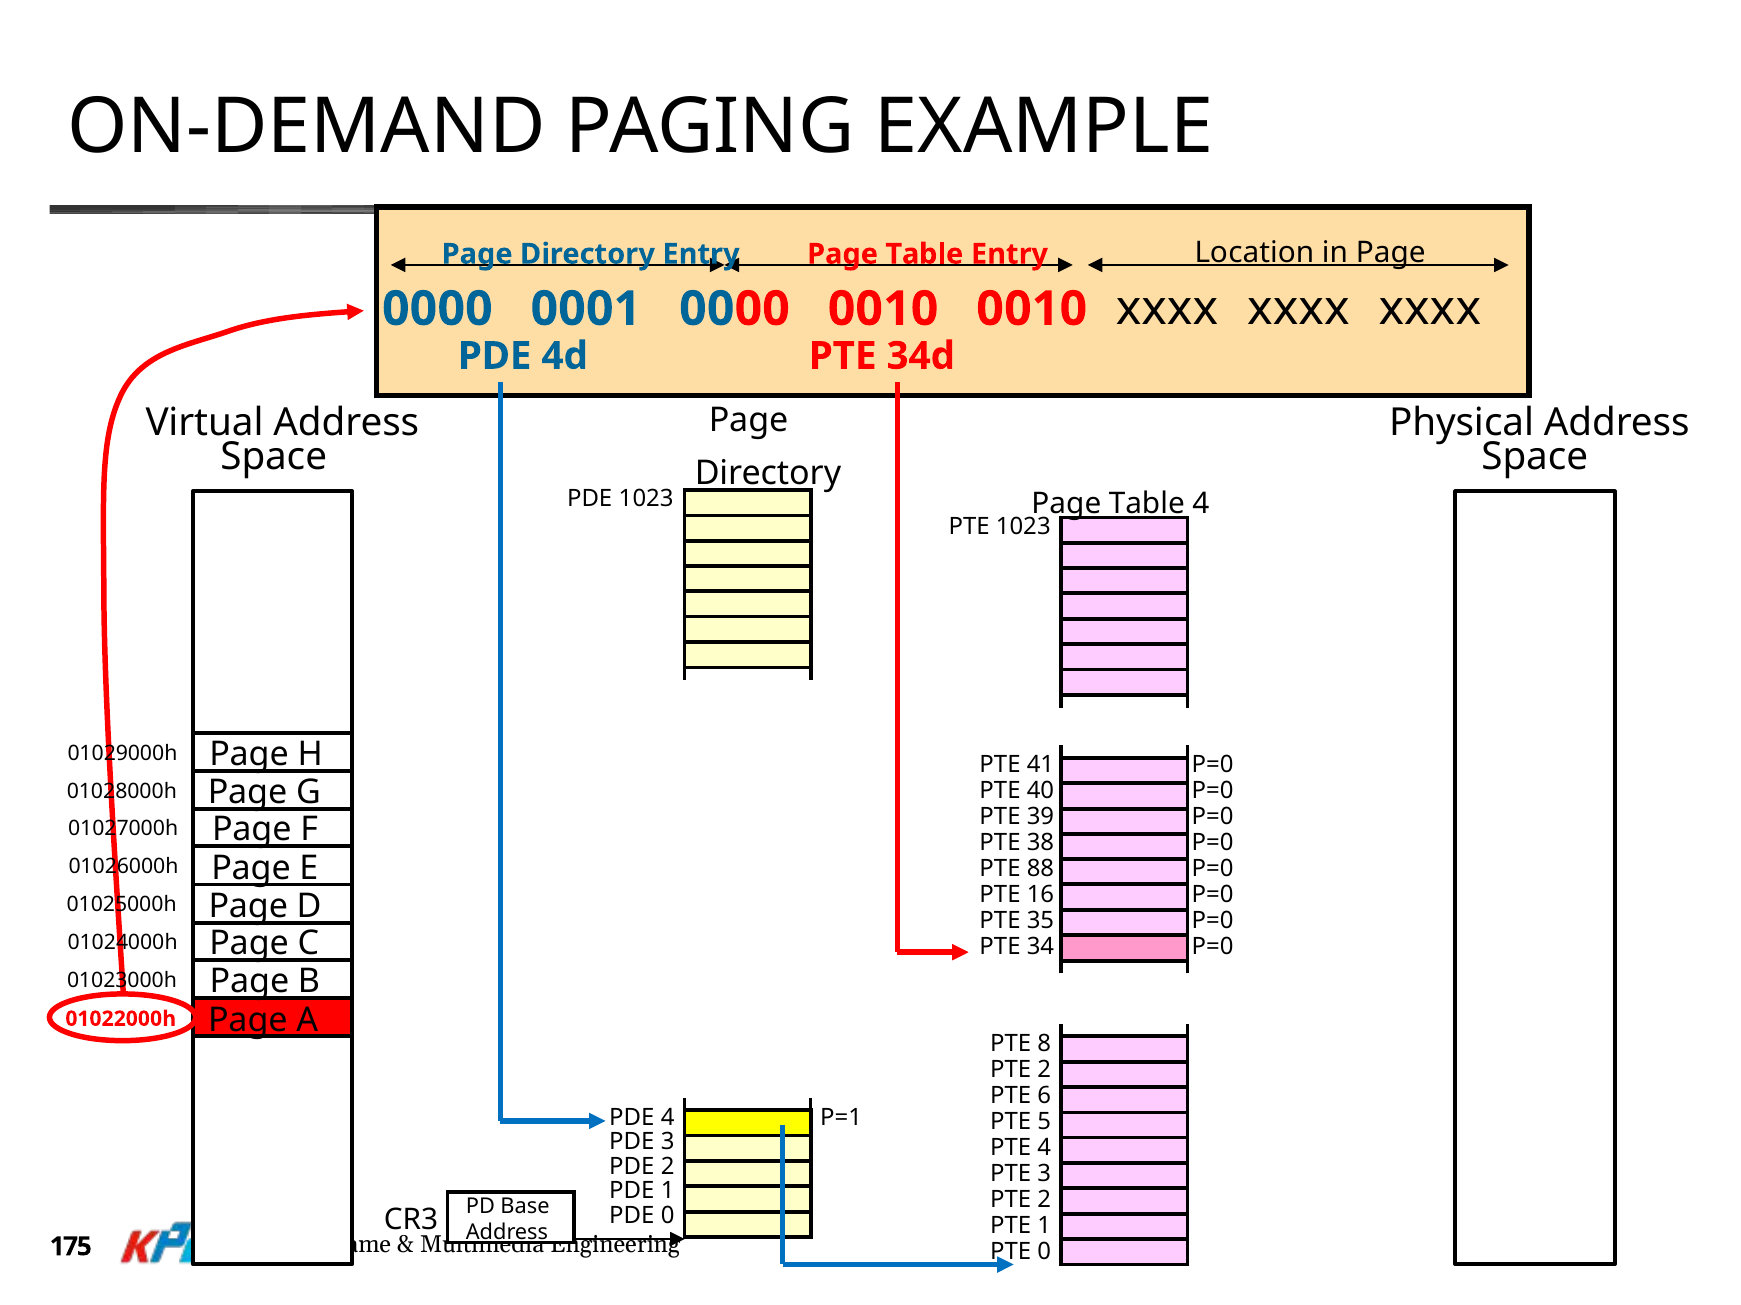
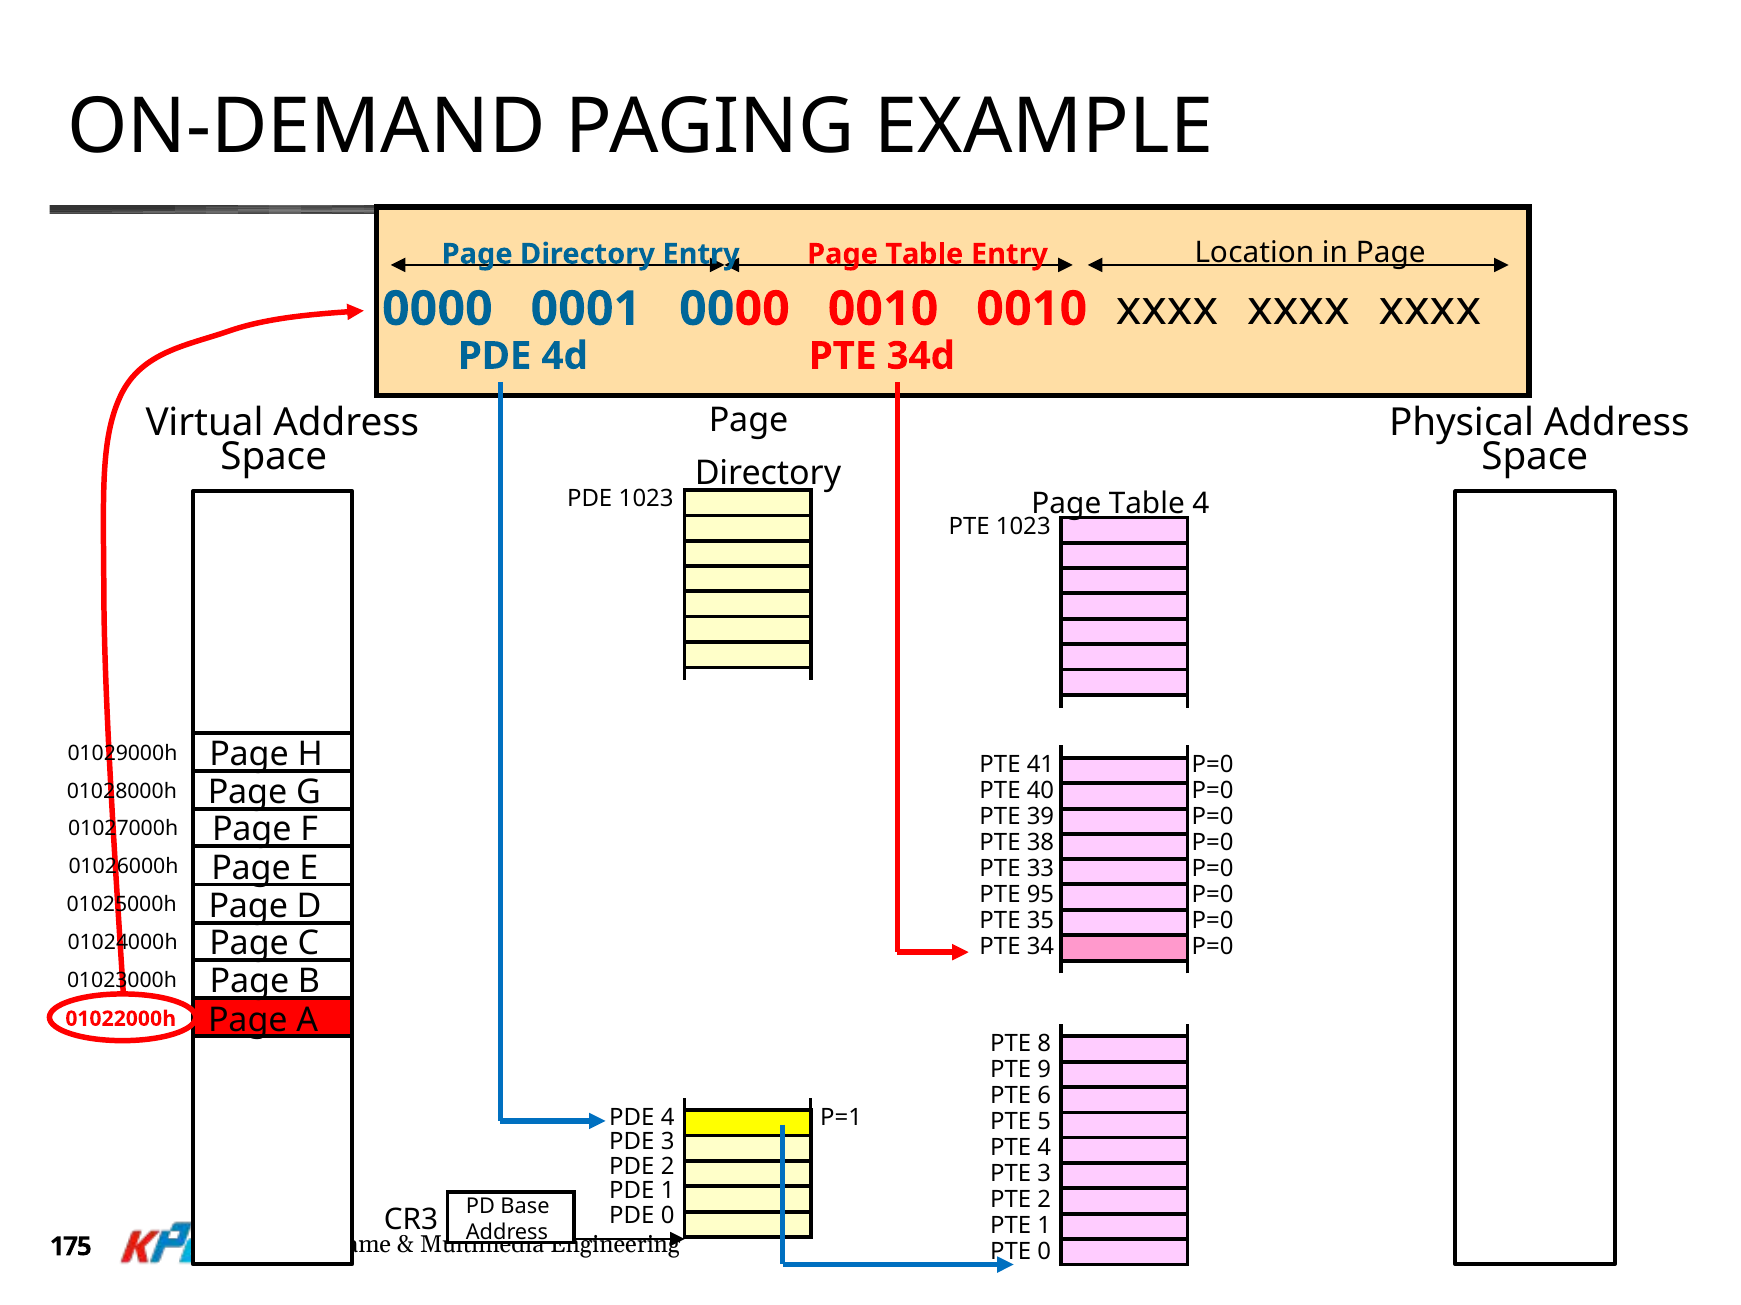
88: 88 -> 33
16: 16 -> 95
2 at (1044, 1070): 2 -> 9
